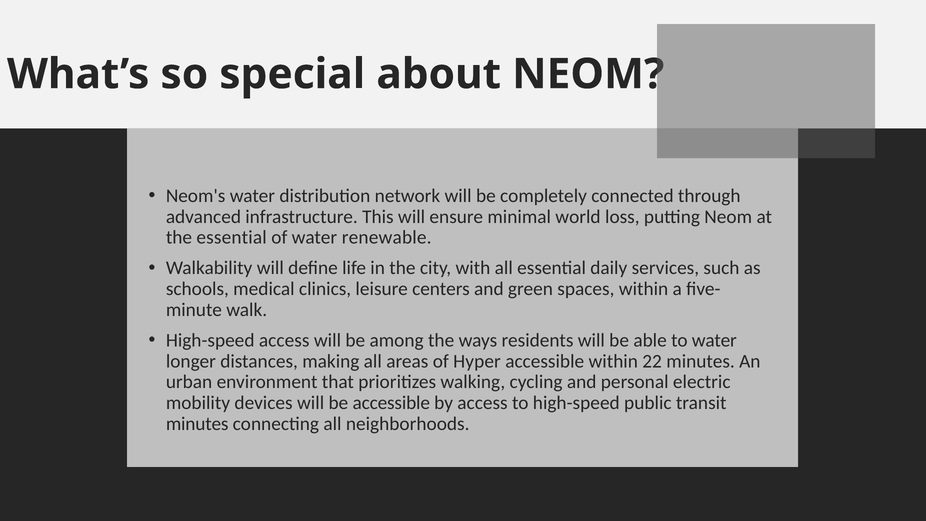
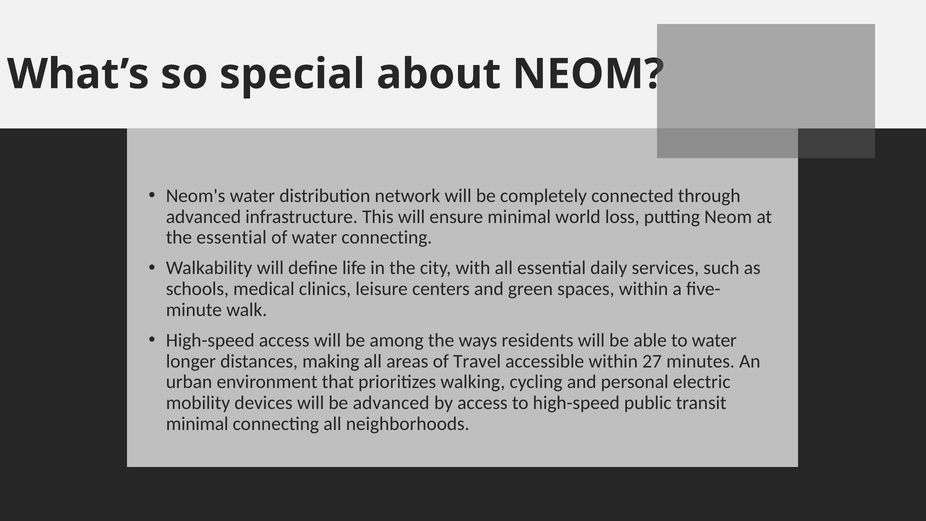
water renewable: renewable -> connecting
Hyper: Hyper -> Travel
22: 22 -> 27
be accessible: accessible -> advanced
minutes at (197, 424): minutes -> minimal
